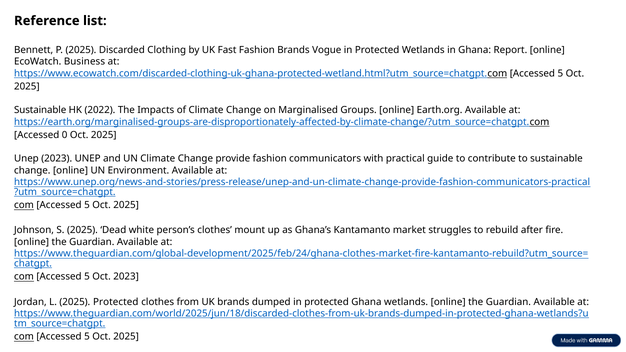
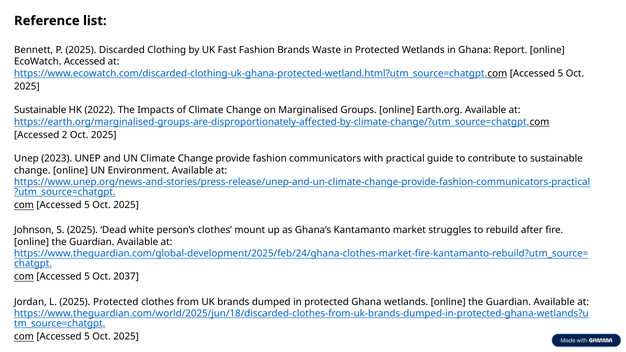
Brands Vogue: Vogue -> Waste
EcoWatch Business: Business -> Accessed
0: 0 -> 2
Oct 2023: 2023 -> 2037
